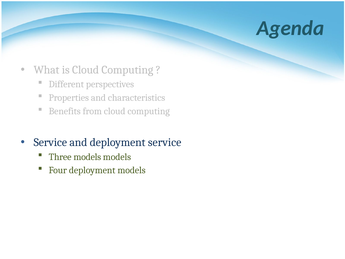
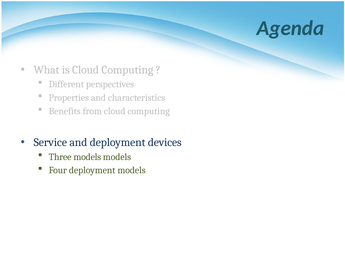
deployment service: service -> devices
